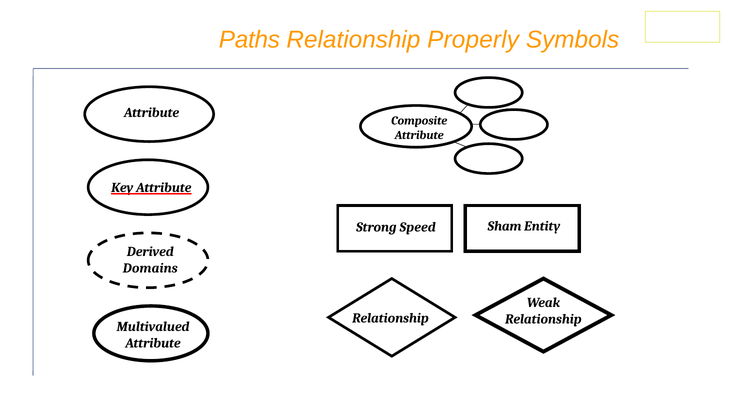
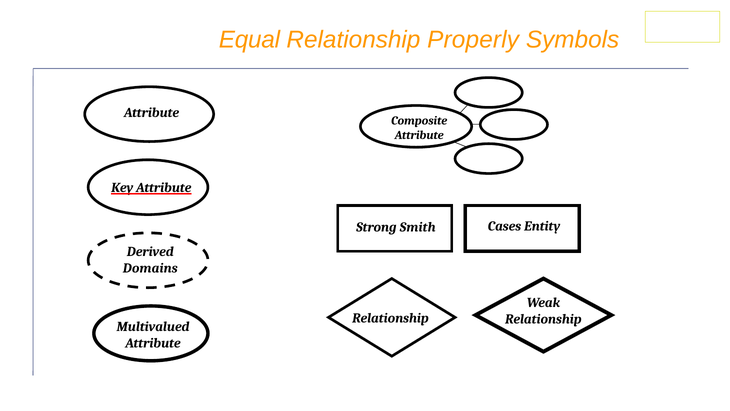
Paths: Paths -> Equal
Sham: Sham -> Cases
Speed: Speed -> Smith
